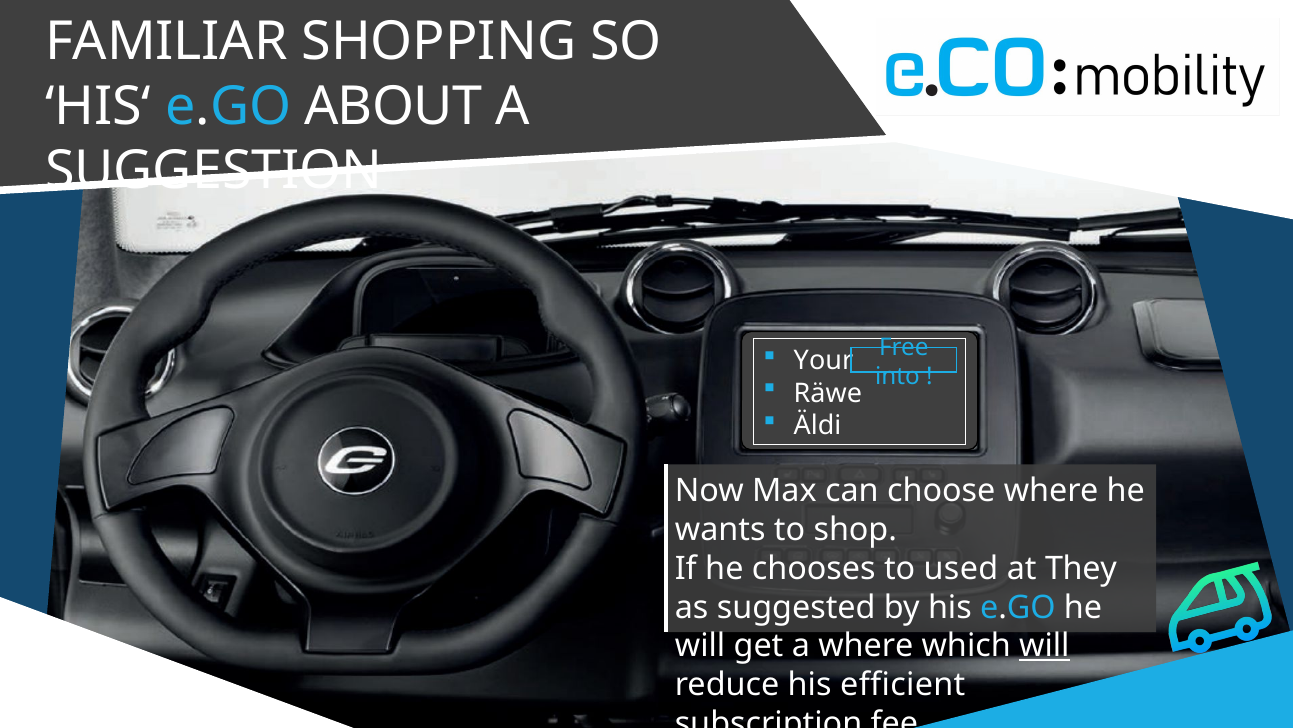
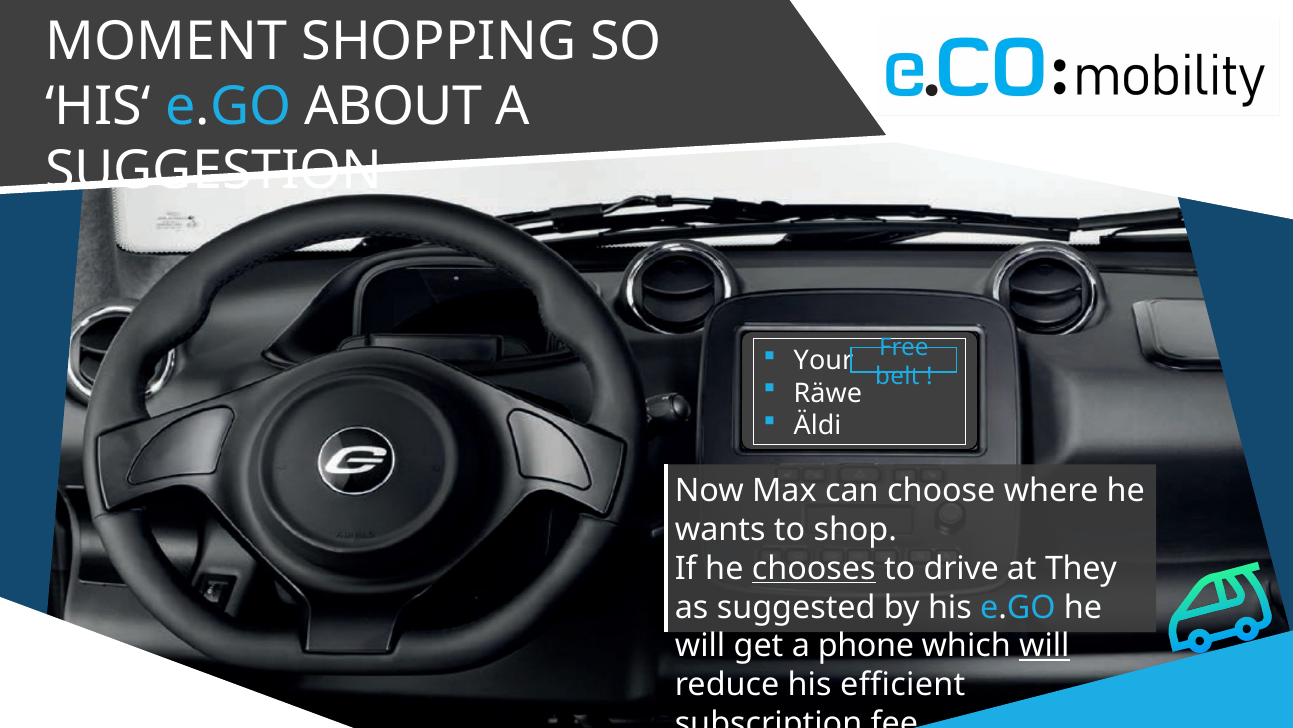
FAMILIAR: FAMILIAR -> MOMENT
into: into -> belt
chooses underline: none -> present
used: used -> drive
a where: where -> phone
